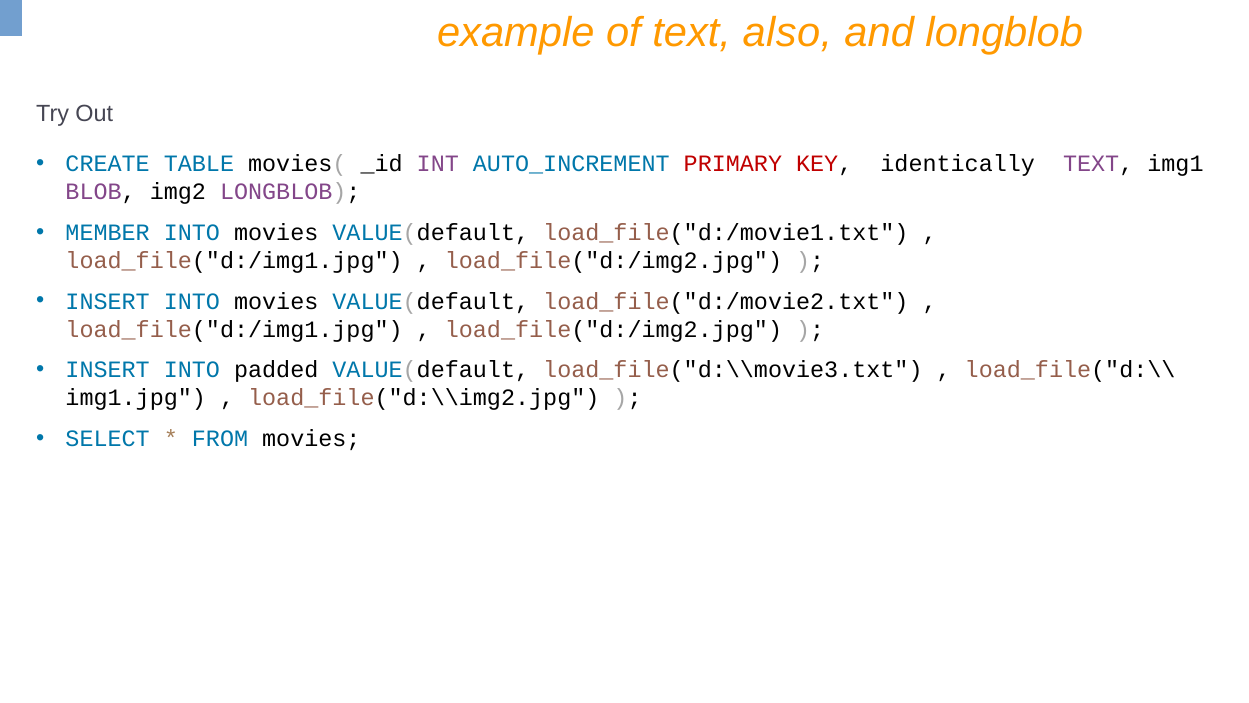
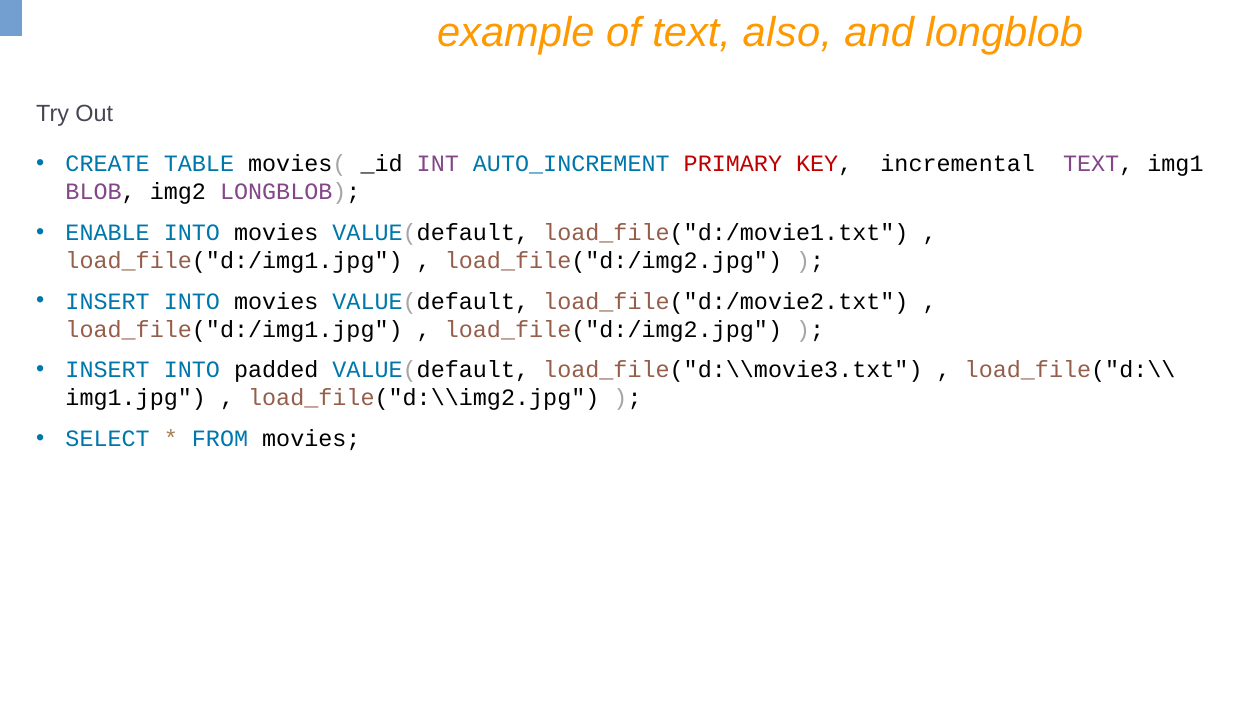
identically: identically -> incremental
MEMBER: MEMBER -> ENABLE
